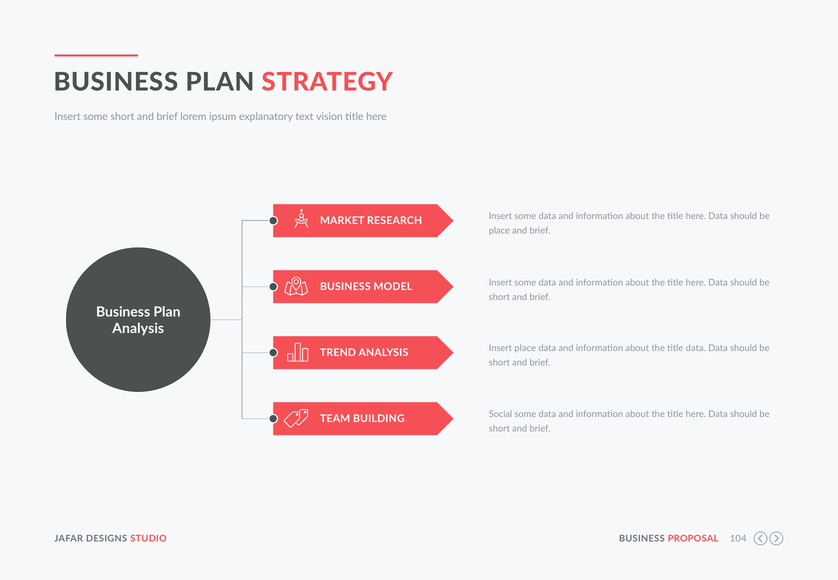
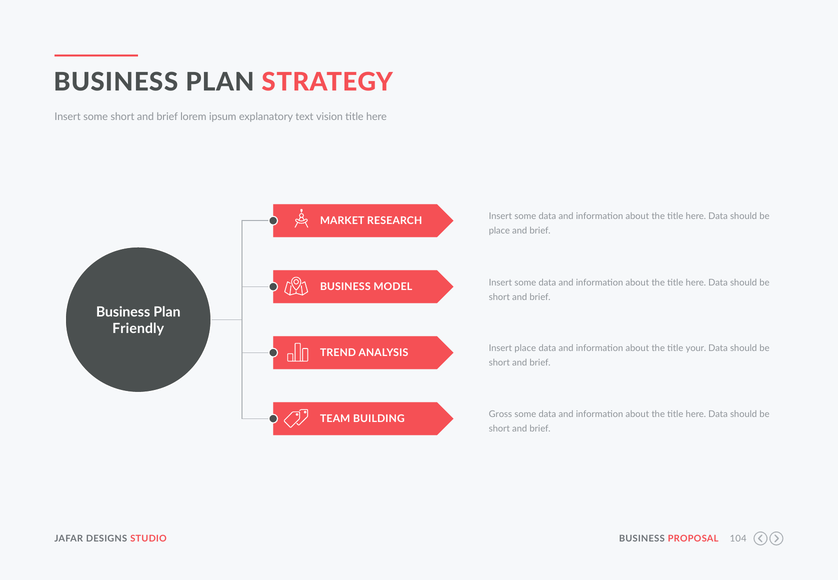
Analysis at (138, 329): Analysis -> Friendly
title data: data -> your
Social: Social -> Gross
